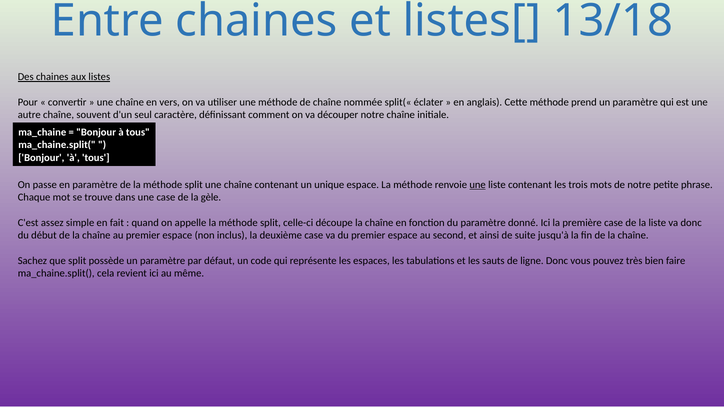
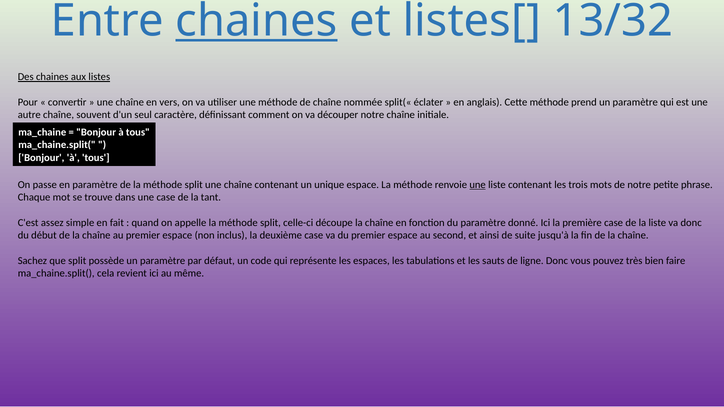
chaines at (256, 21) underline: none -> present
13/18: 13/18 -> 13/32
gèle: gèle -> tant
